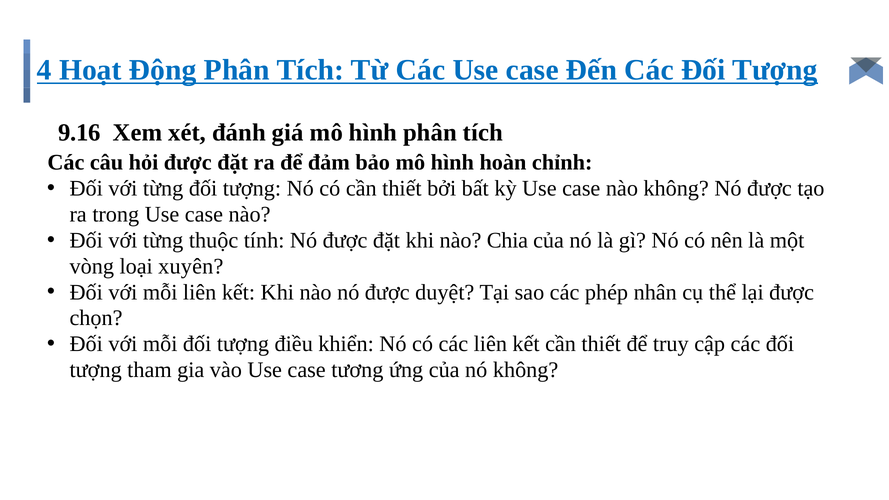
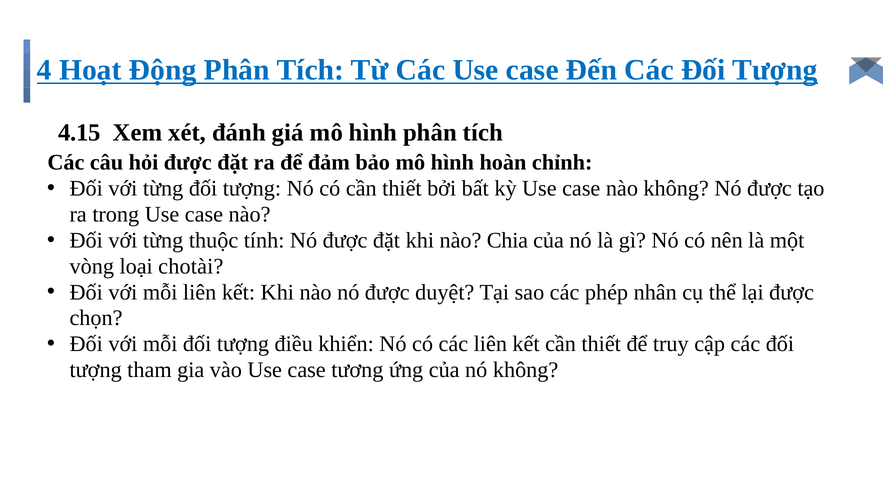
9.16: 9.16 -> 4.15
xuyên: xuyên -> chotài
